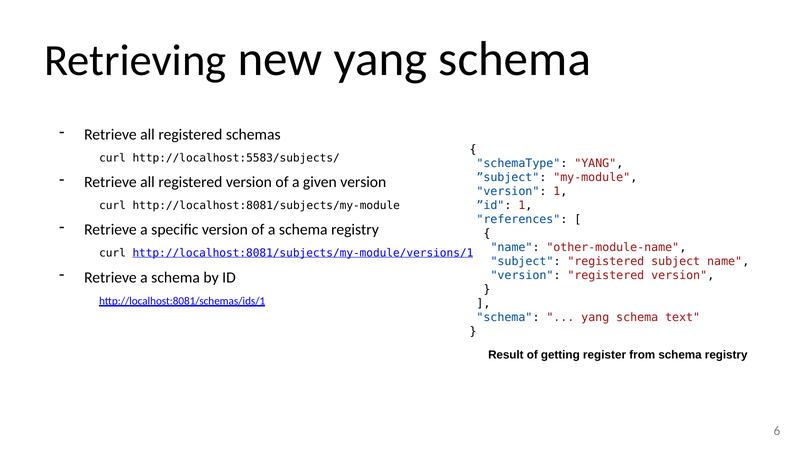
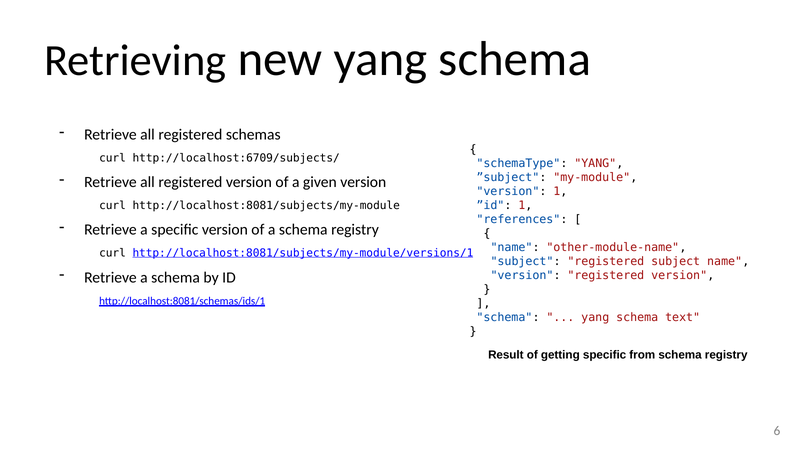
http://localhost:5583/subjects/: http://localhost:5583/subjects/ -> http://localhost:6709/subjects/
getting register: register -> specific
